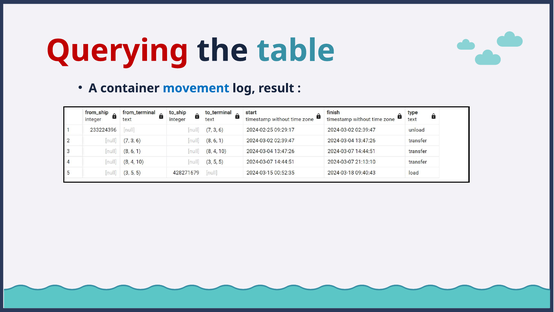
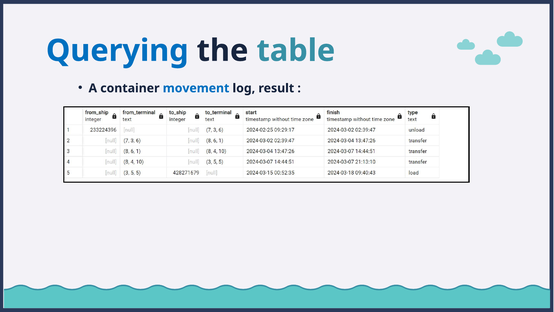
Querying colour: red -> blue
